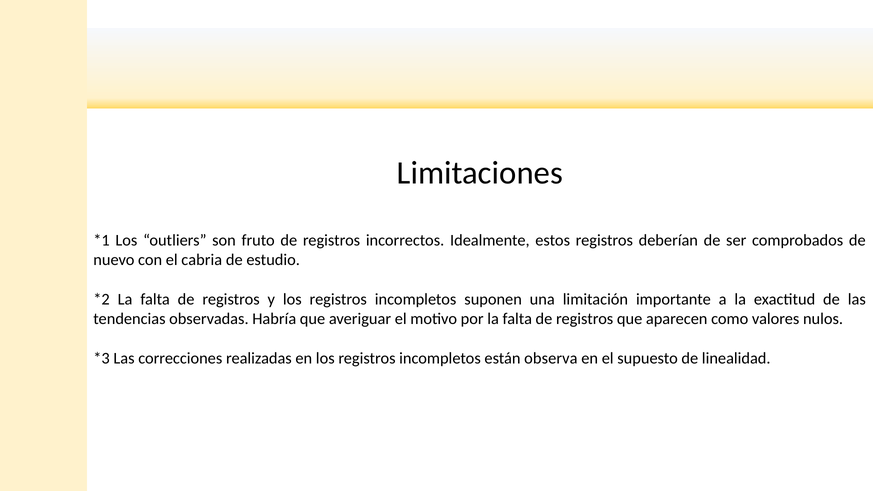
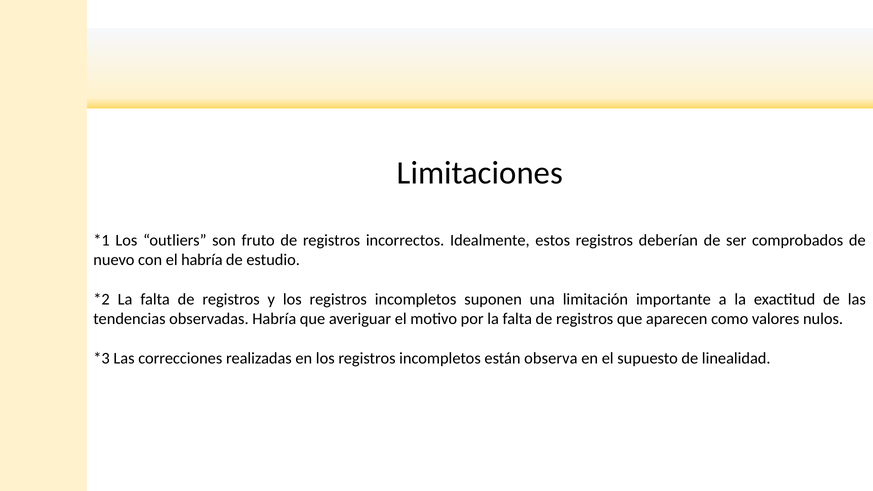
el cabria: cabria -> habría
